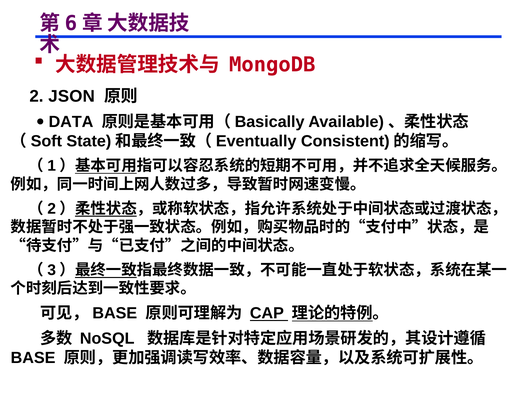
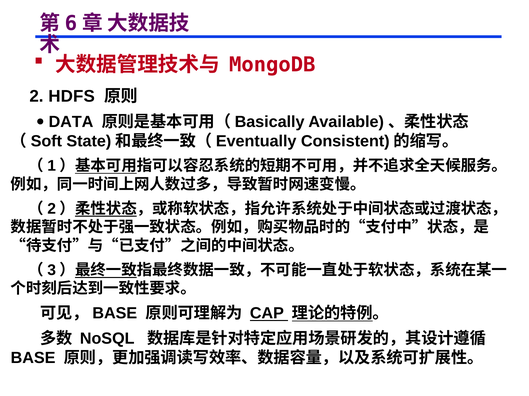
JSON: JSON -> HDFS
